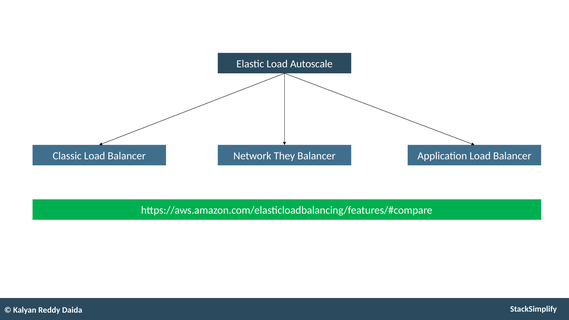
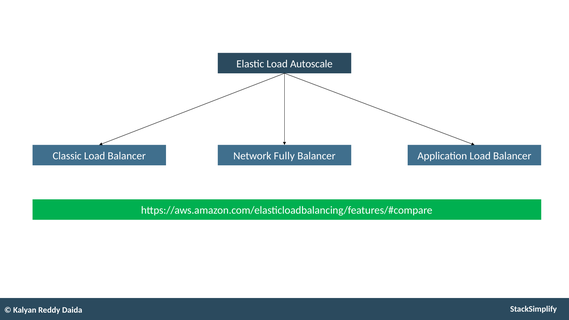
They: They -> Fully
